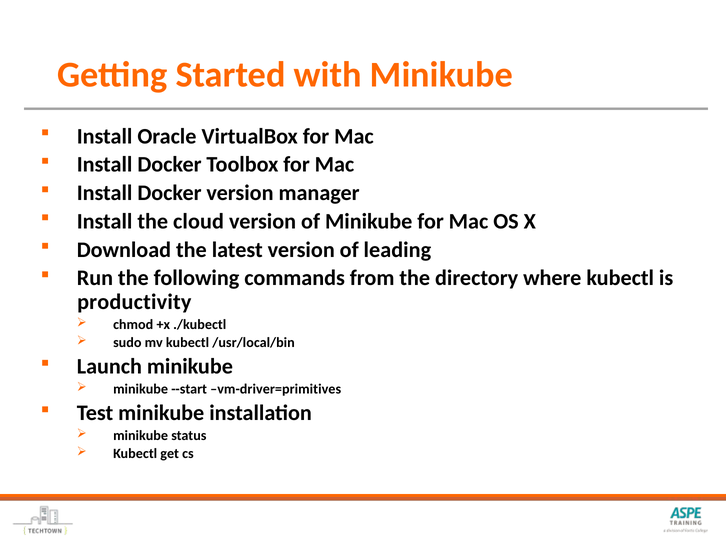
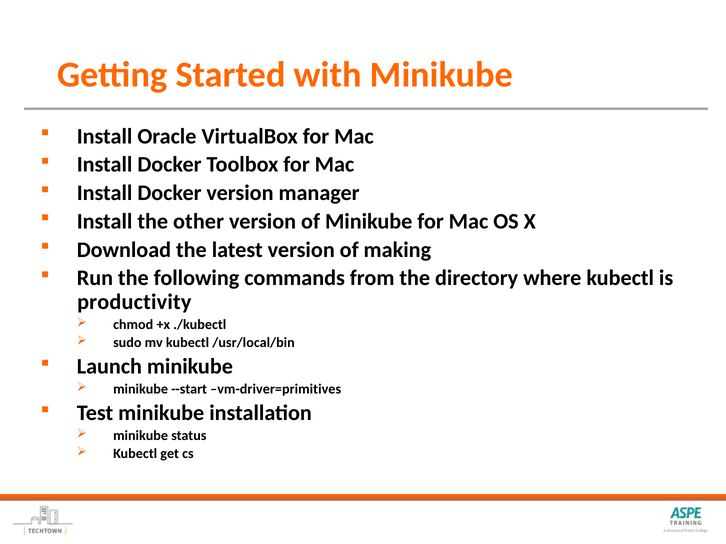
cloud: cloud -> other
leading: leading -> making
